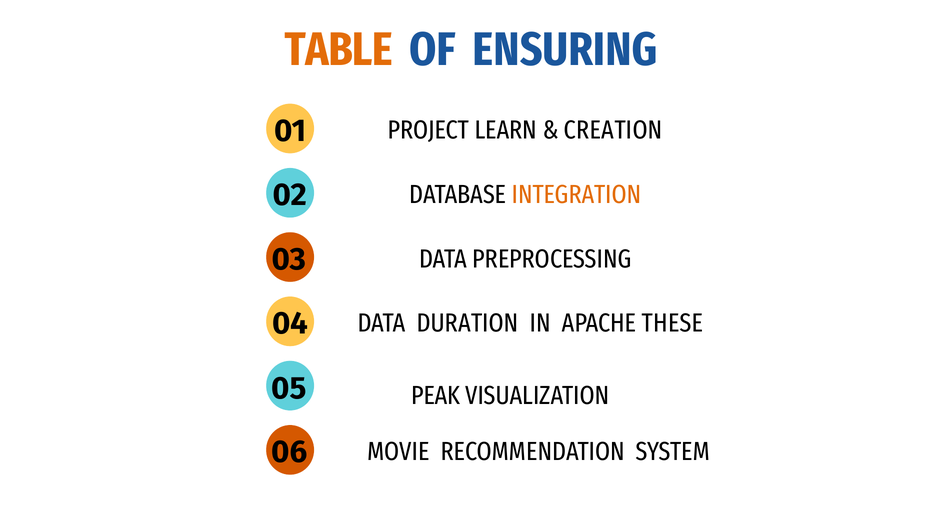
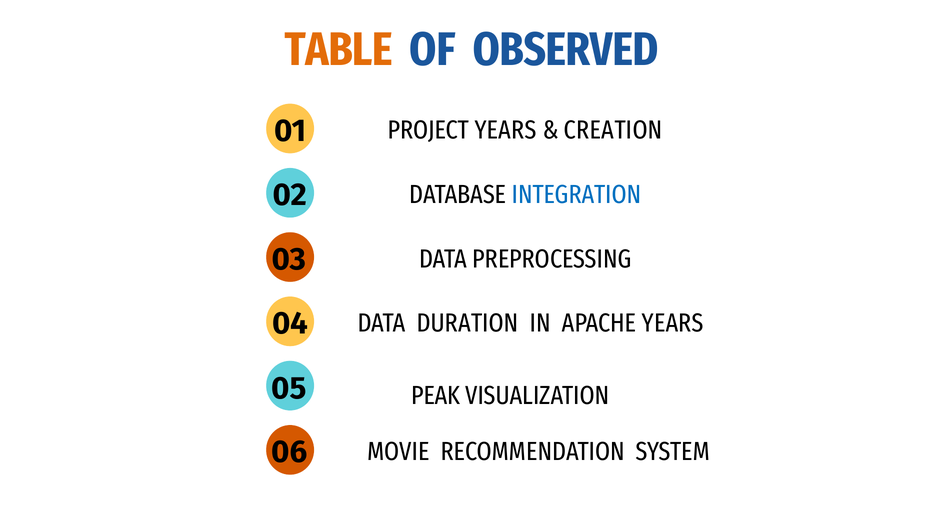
ENSURING: ENSURING -> OBSERVED
PROJECT LEARN: LEARN -> YEARS
INTEGRATION colour: orange -> blue
APACHE THESE: THESE -> YEARS
